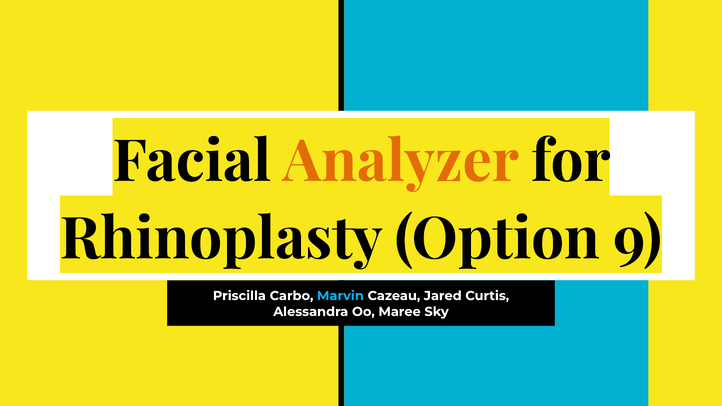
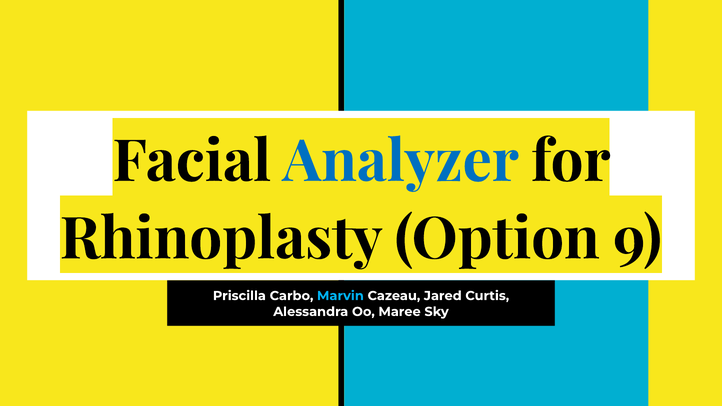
Analyzer colour: orange -> blue
